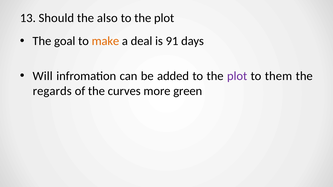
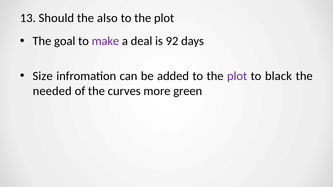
make colour: orange -> purple
91: 91 -> 92
Will: Will -> Size
them: them -> black
regards: regards -> needed
